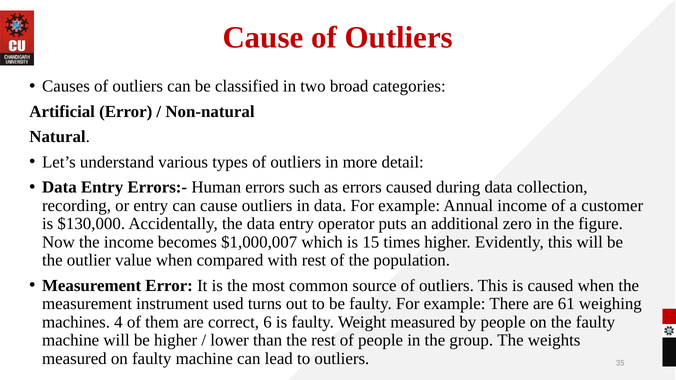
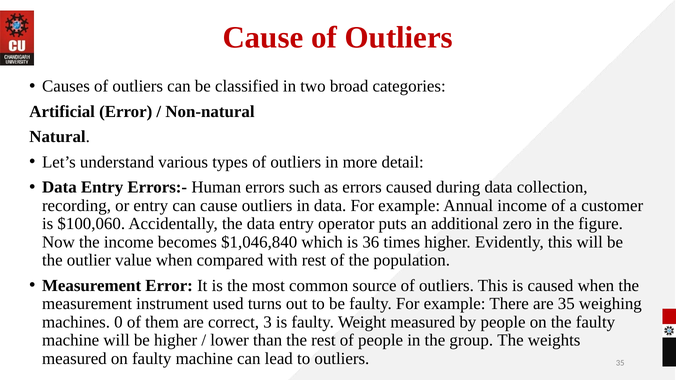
$130,000: $130,000 -> $100,060
$1,000,007: $1,000,007 -> $1,046,840
15: 15 -> 36
are 61: 61 -> 35
4: 4 -> 0
6: 6 -> 3
